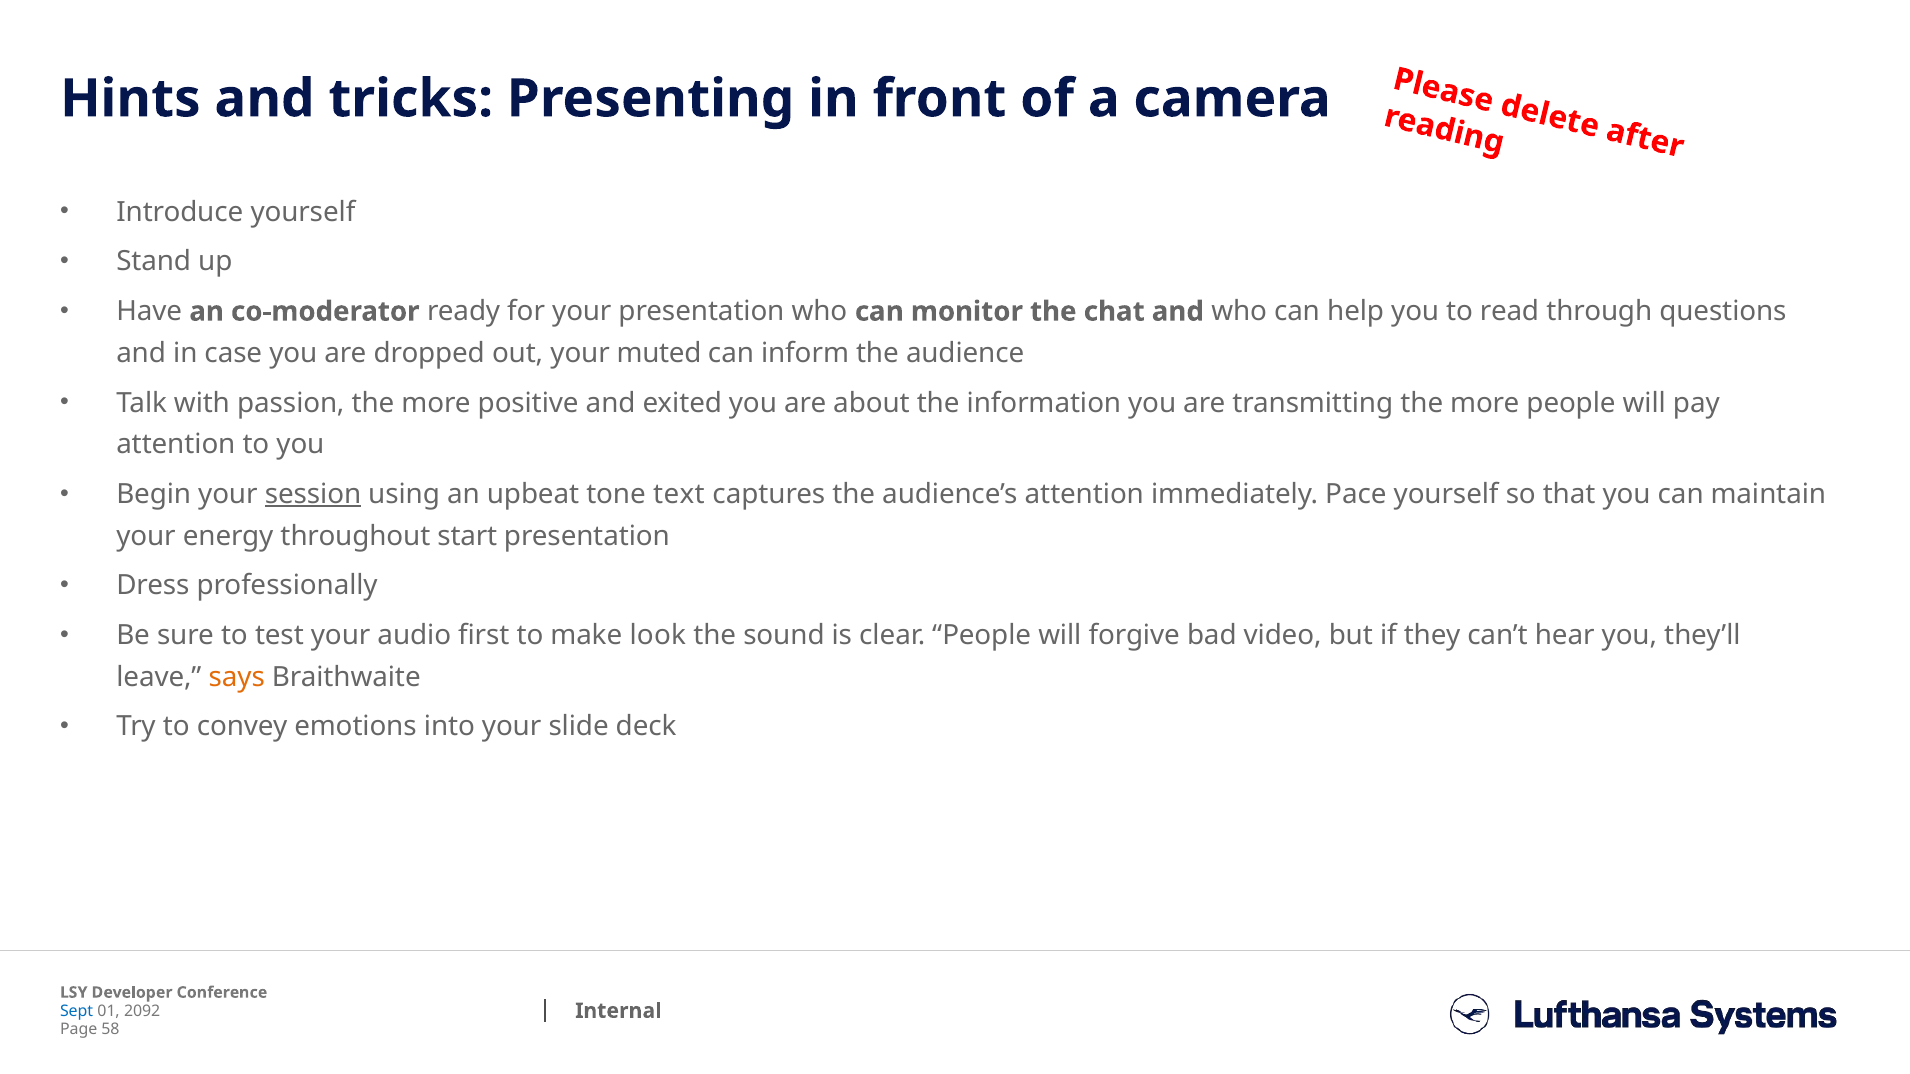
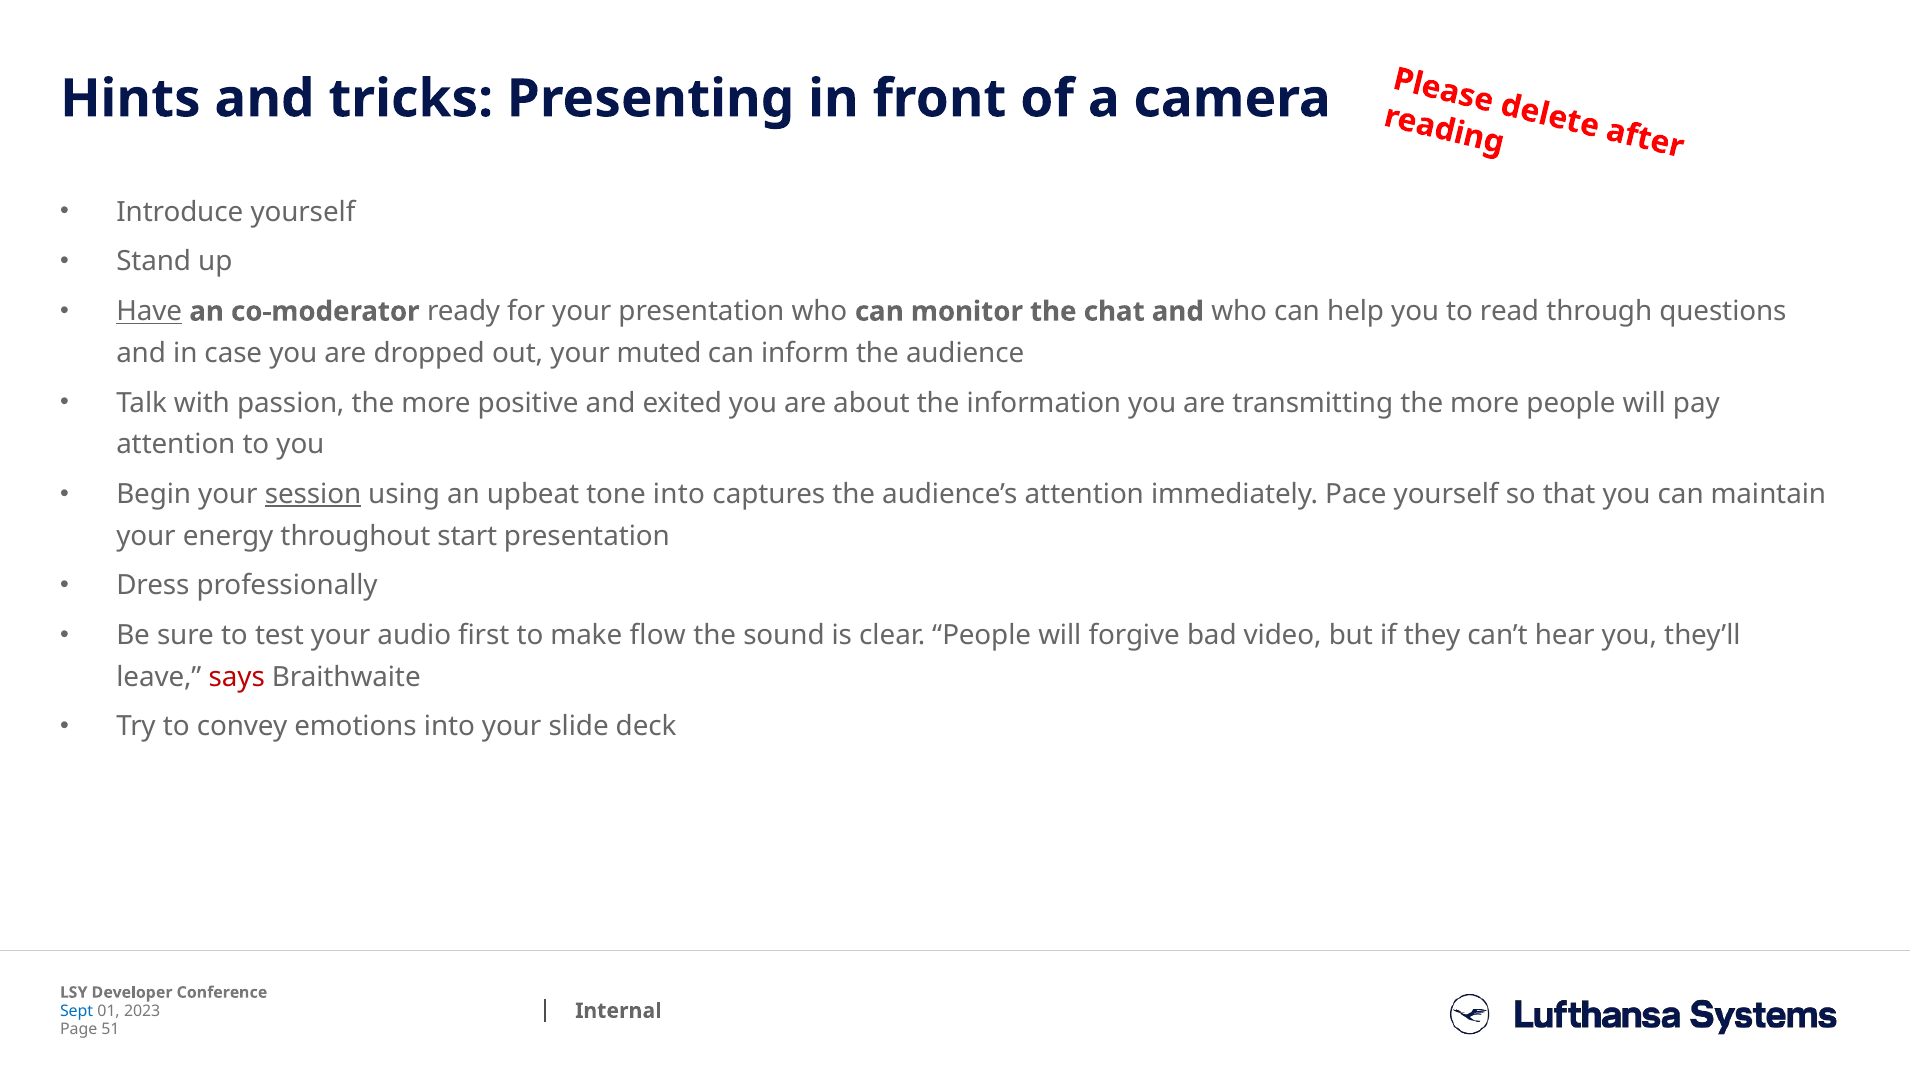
Have underline: none -> present
tone text: text -> into
look: look -> flow
says colour: orange -> red
2092: 2092 -> 2023
58: 58 -> 51
